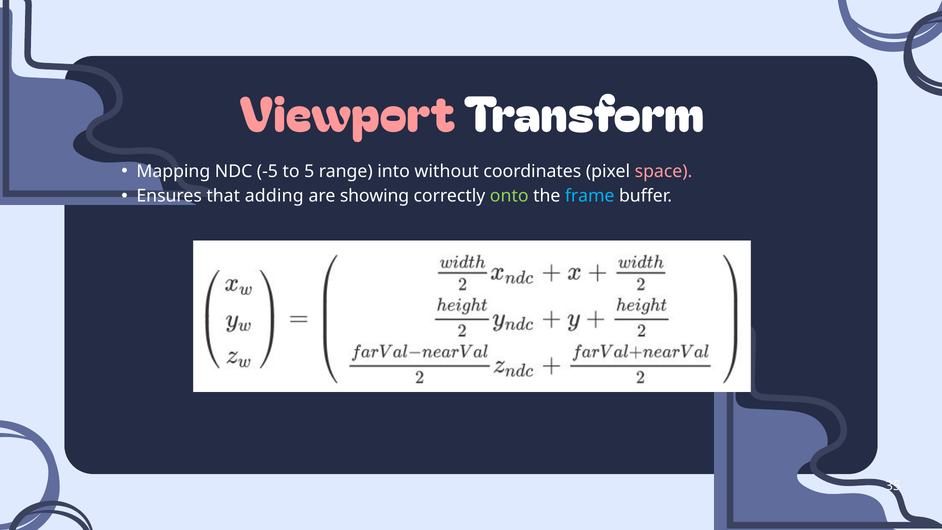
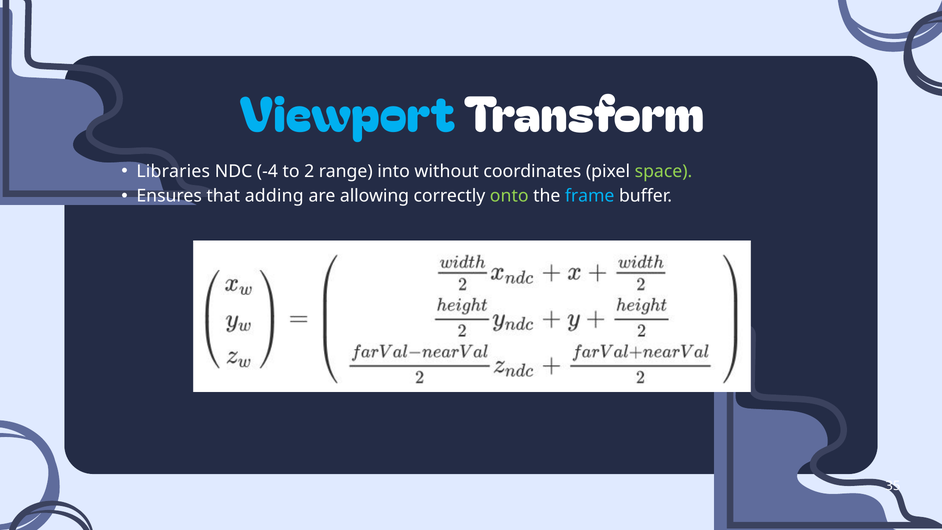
Viewport colour: pink -> light blue
Mapping: Mapping -> Libraries
-5: -5 -> -4
5: 5 -> 2
space colour: pink -> light green
showing: showing -> allowing
